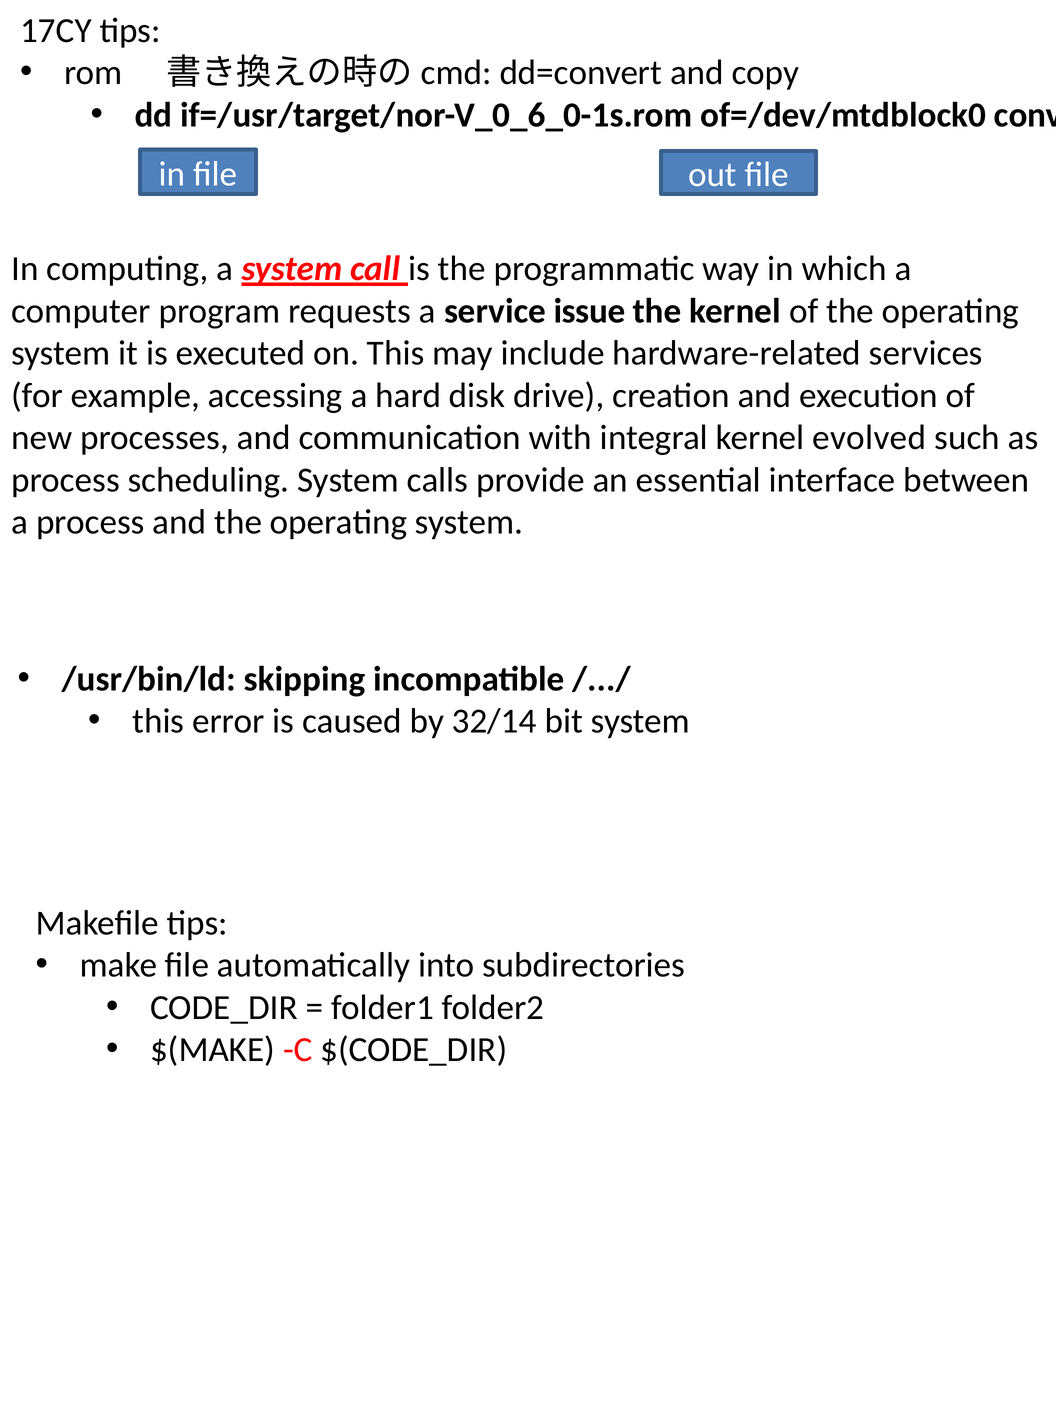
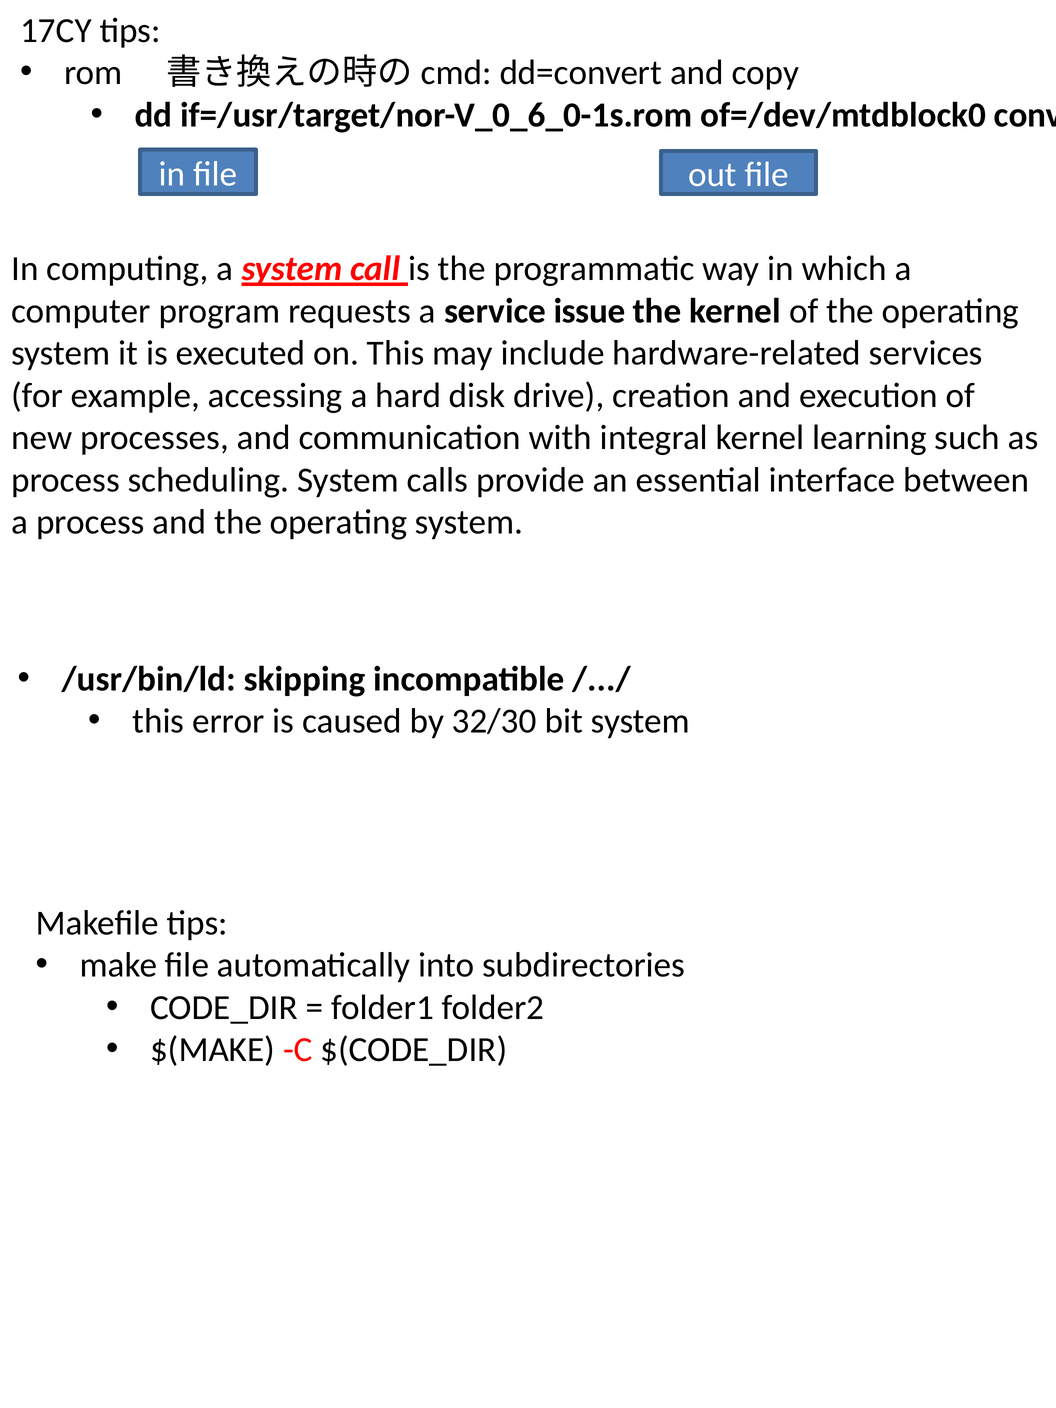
evolved: evolved -> learning
32/14: 32/14 -> 32/30
